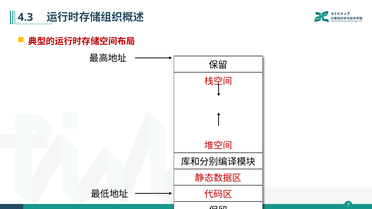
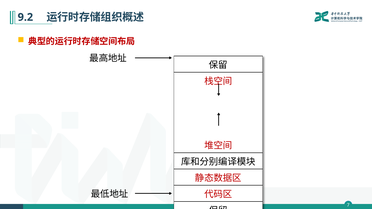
4.3: 4.3 -> 9.2
